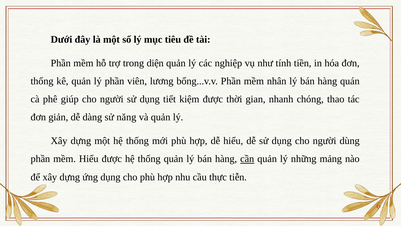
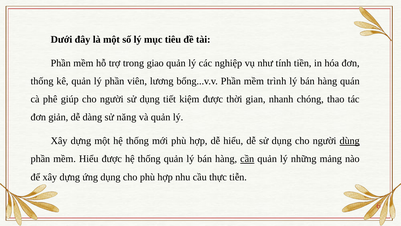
diện: diện -> giao
nhân: nhân -> trình
dùng underline: none -> present
